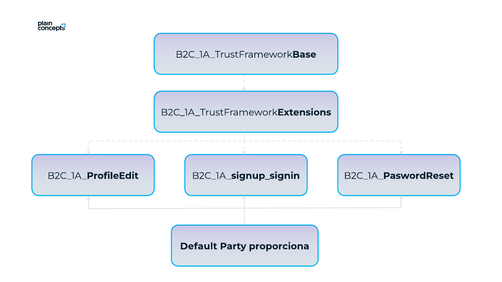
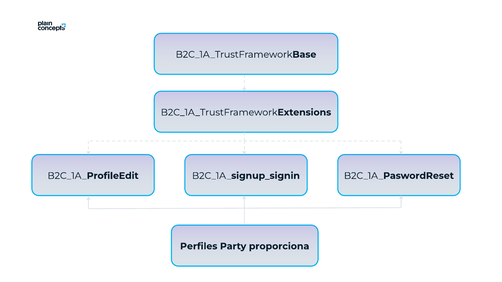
Default: Default -> Perfiles
